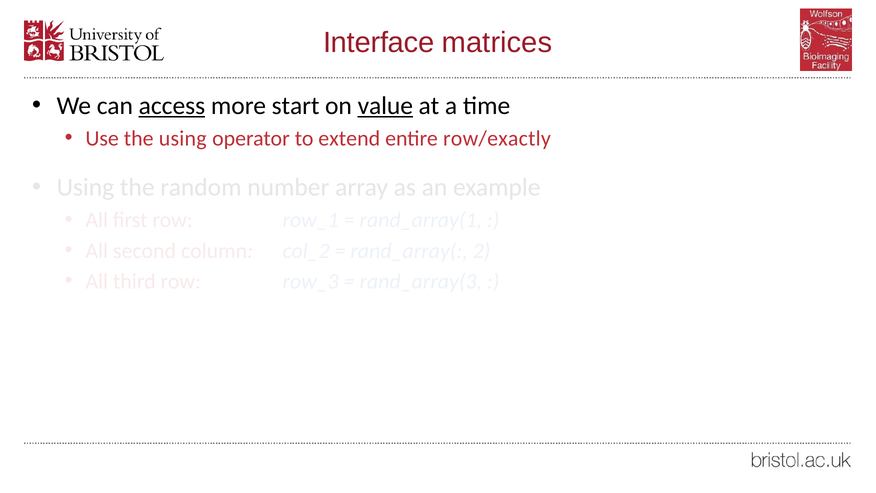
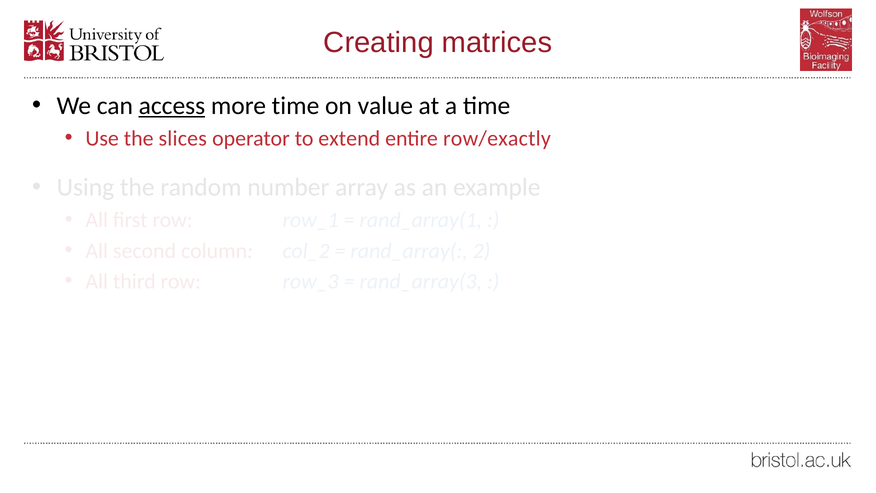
Interface: Interface -> Creating
more start: start -> time
value underline: present -> none
the using: using -> slices
